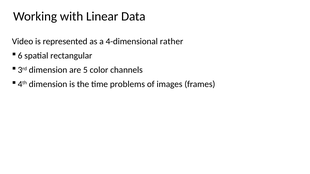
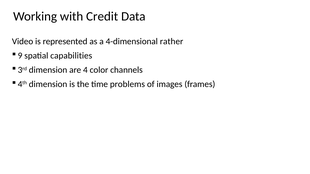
Linear: Linear -> Credit
6: 6 -> 9
rectangular: rectangular -> capabilities
5: 5 -> 4
